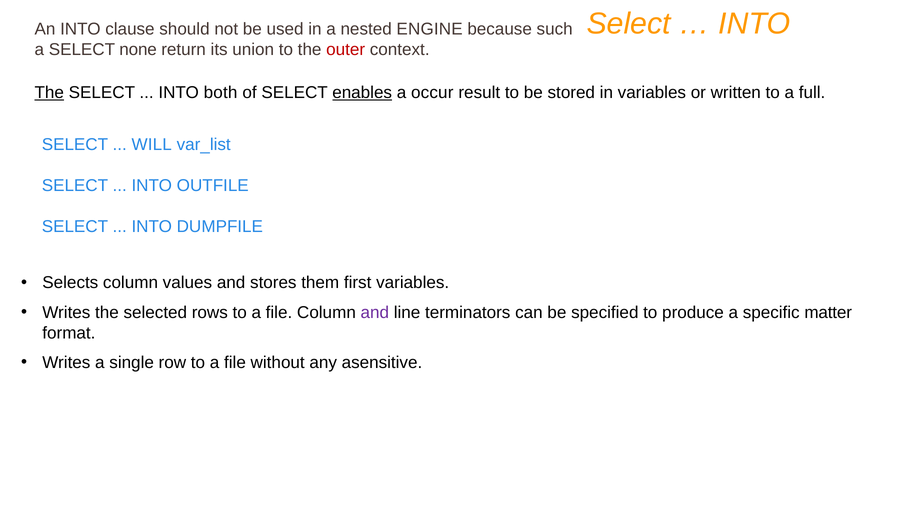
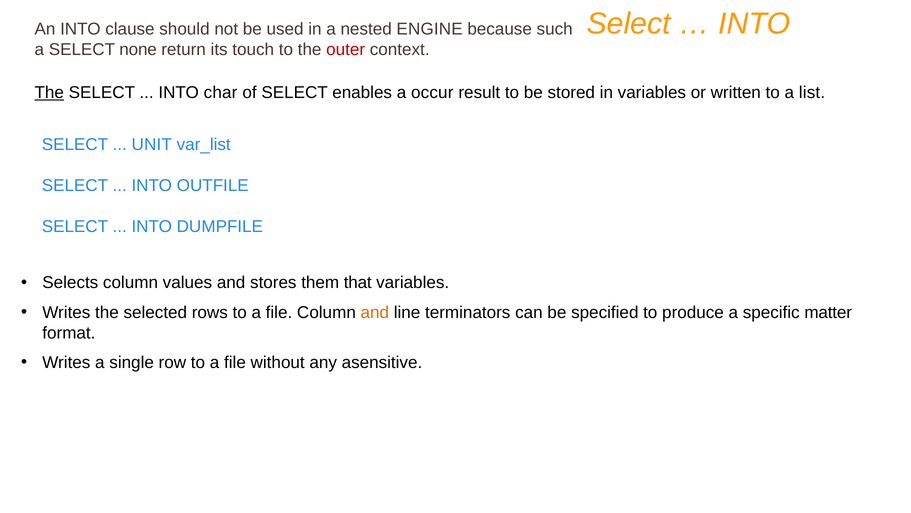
union: union -> touch
both: both -> char
enables underline: present -> none
full: full -> list
WILL: WILL -> UNIT
first: first -> that
and at (375, 312) colour: purple -> orange
